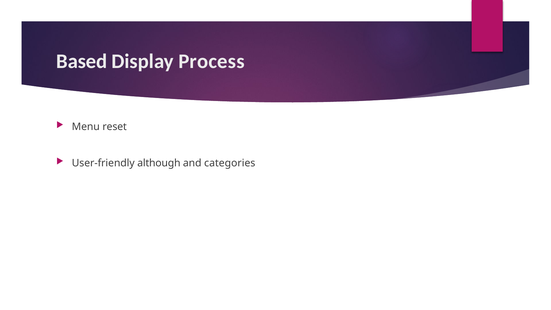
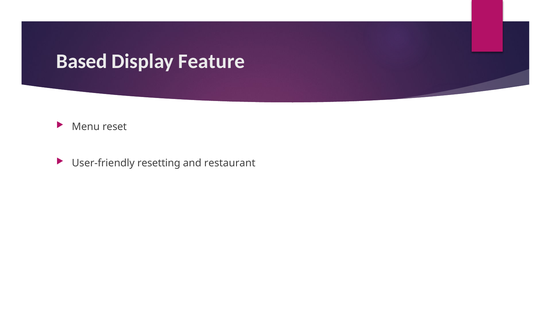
Process: Process -> Feature
although: although -> resetting
categories: categories -> restaurant
